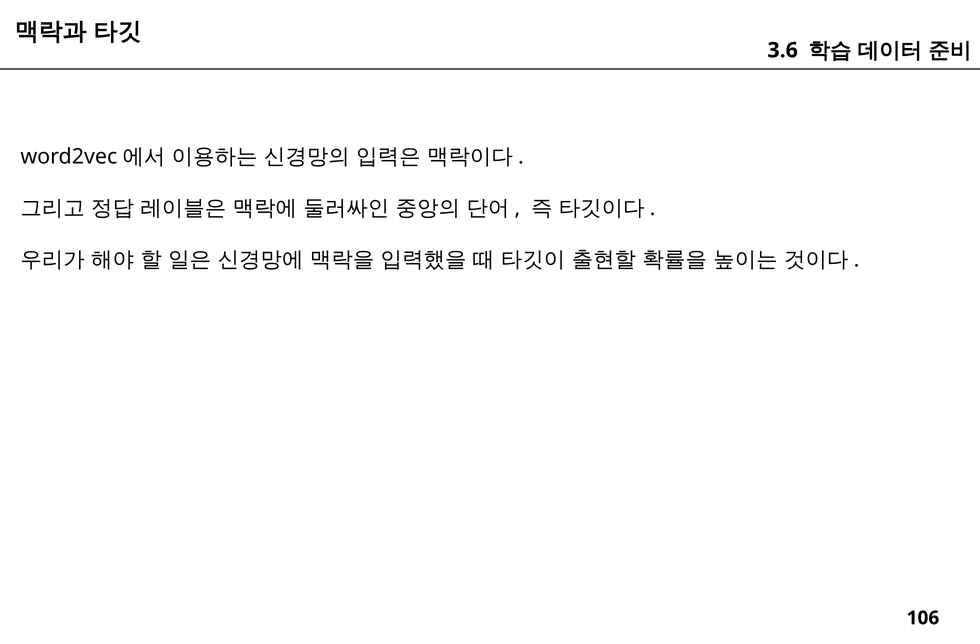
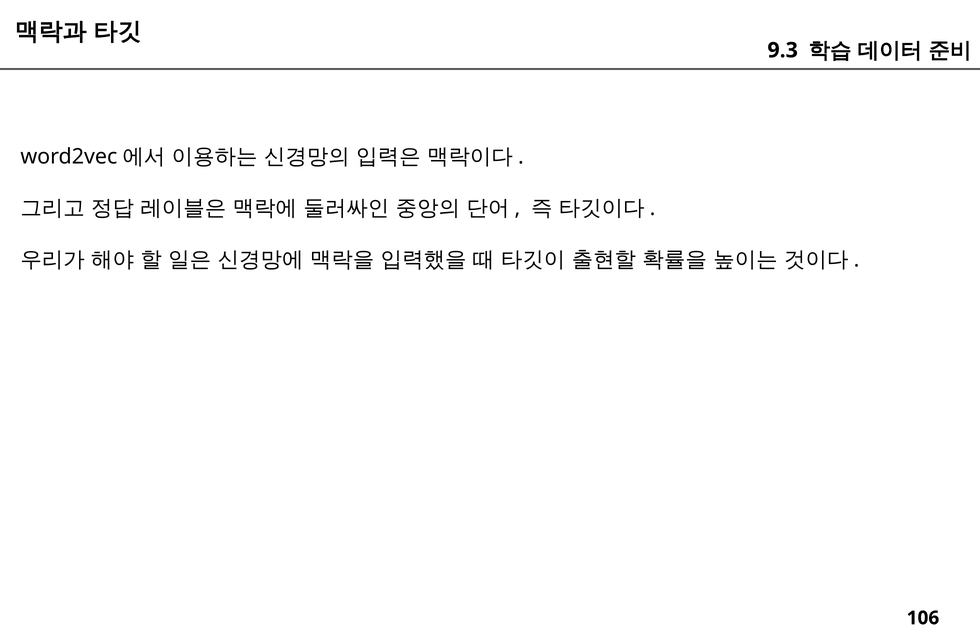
3.6: 3.6 -> 9.3
